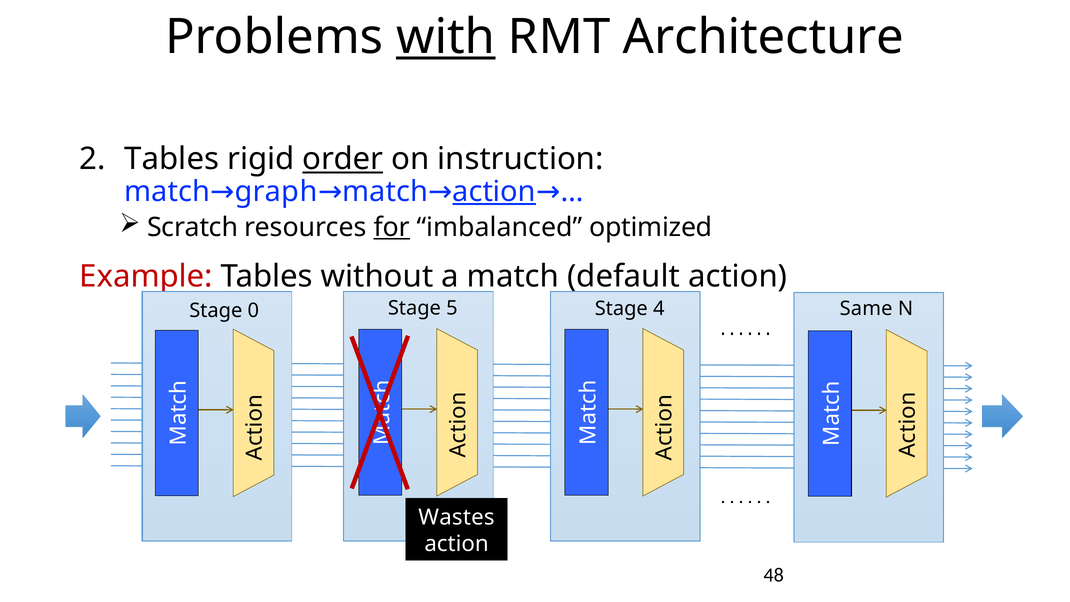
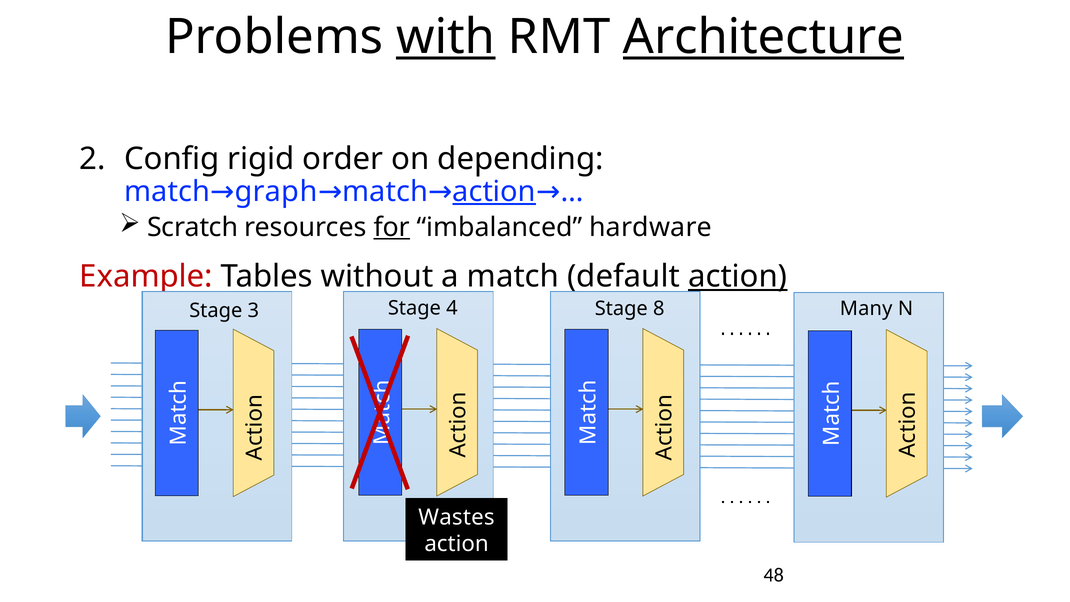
Architecture underline: none -> present
2 Tables: Tables -> Config
order underline: present -> none
instruction: instruction -> depending
optimized: optimized -> hardware
action at (738, 276) underline: none -> present
Same: Same -> Many
0: 0 -> 3
5: 5 -> 4
4: 4 -> 8
